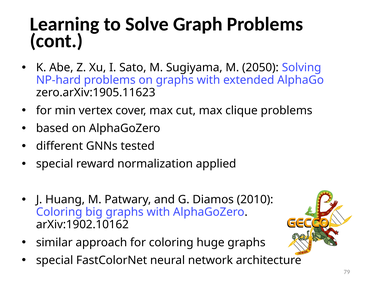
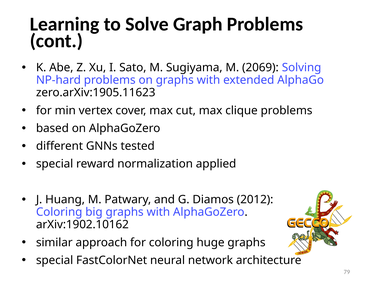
2050: 2050 -> 2069
2010: 2010 -> 2012
